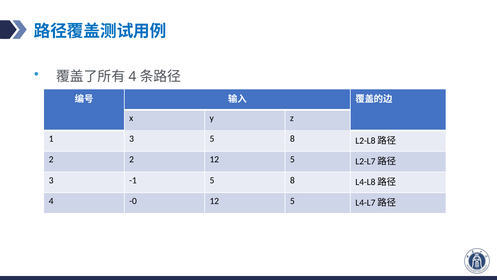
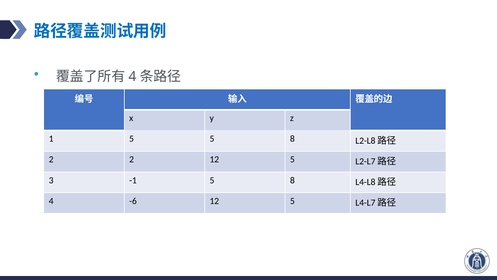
1 3: 3 -> 5
-0: -0 -> -6
